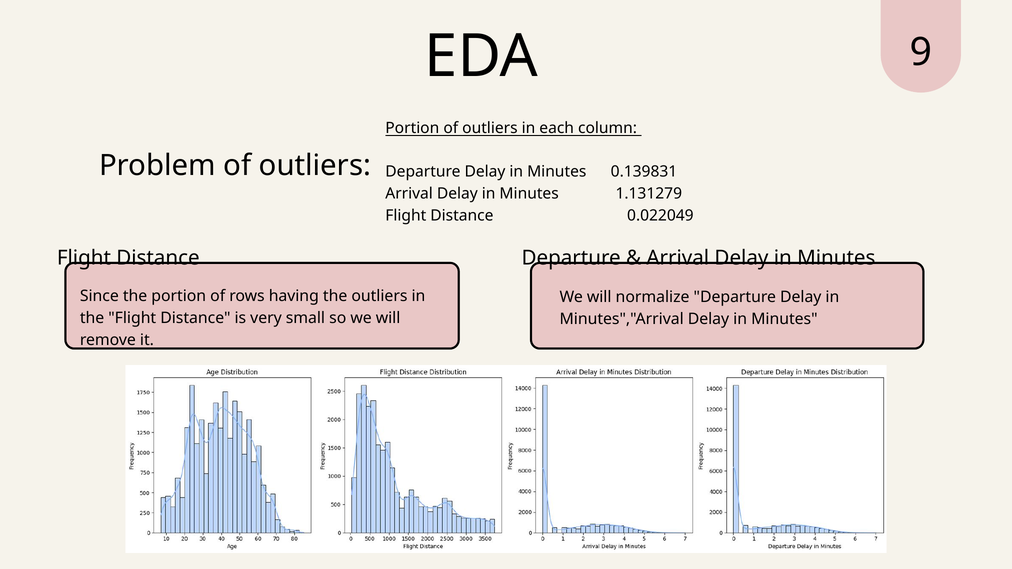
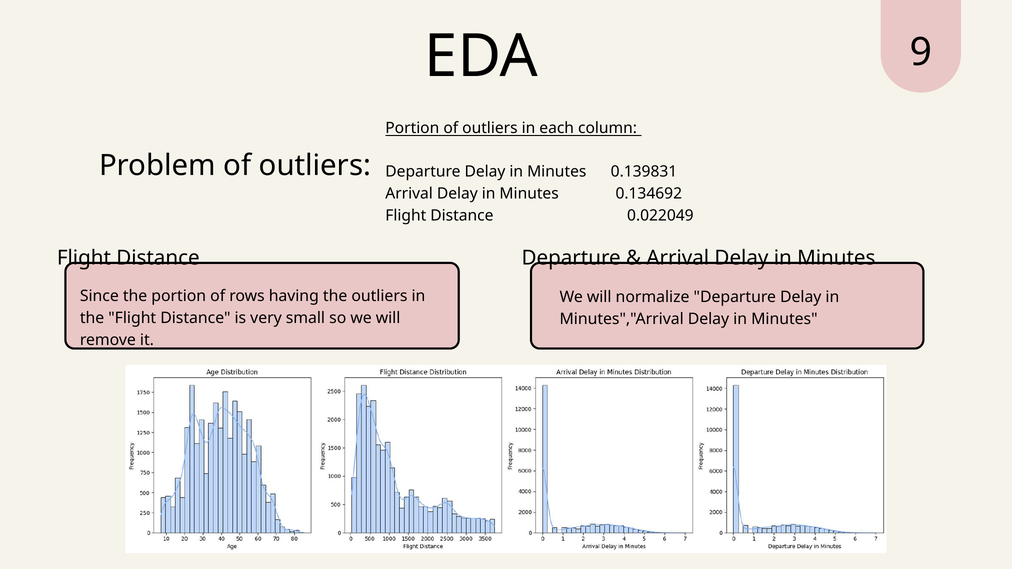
1.131279: 1.131279 -> 0.134692
